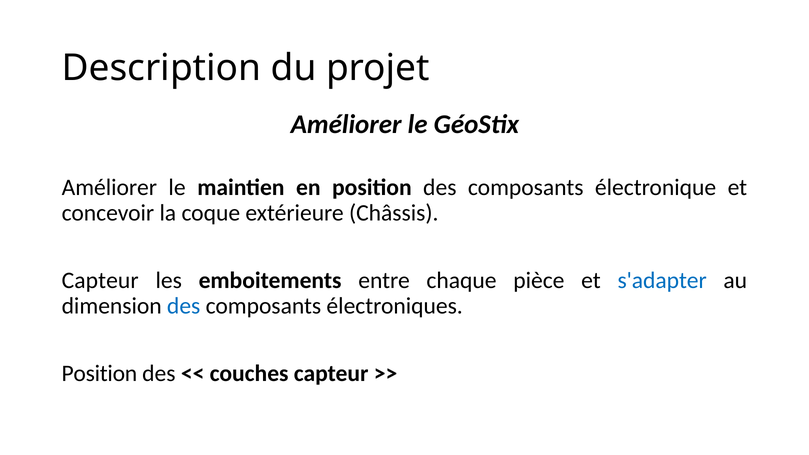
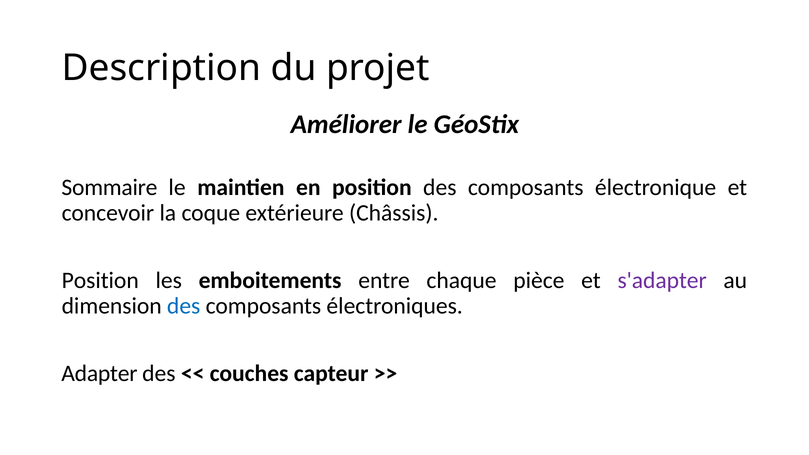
Améliorer at (109, 187): Améliorer -> Sommaire
Capteur at (100, 280): Capteur -> Position
s'adapter colour: blue -> purple
Position at (99, 374): Position -> Adapter
